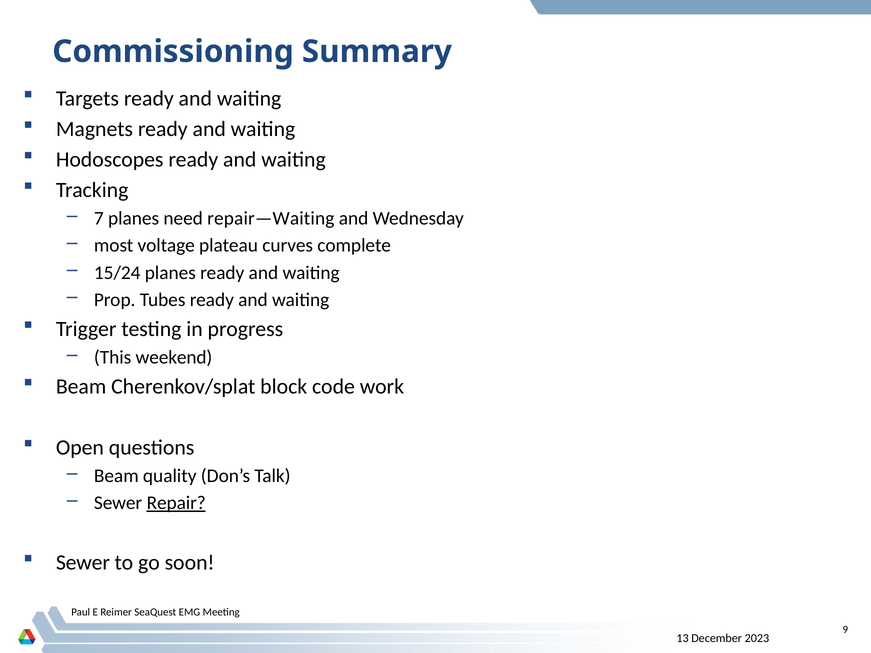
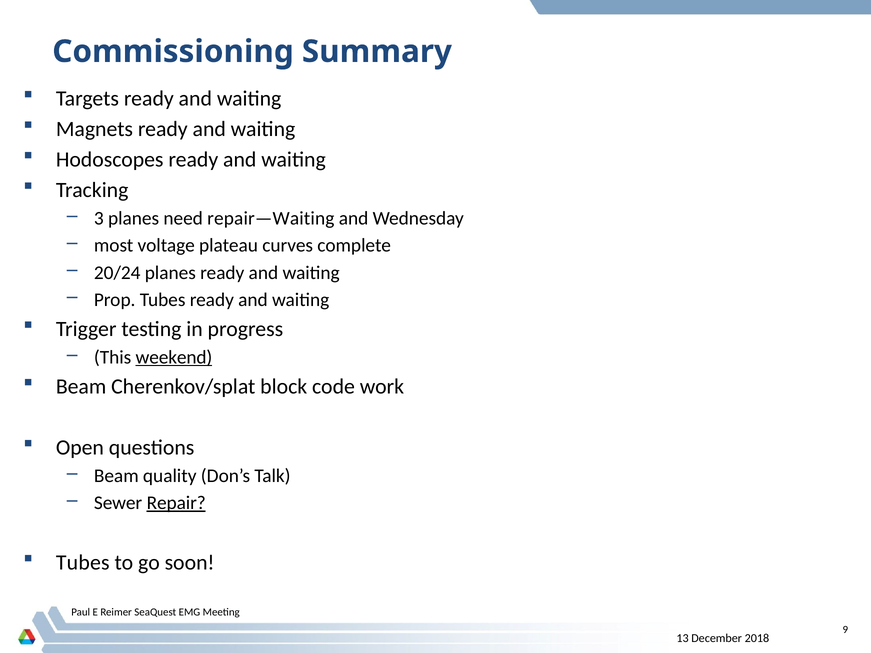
7: 7 -> 3
15/24: 15/24 -> 20/24
weekend underline: none -> present
Sewer at (83, 563): Sewer -> Tubes
2023: 2023 -> 2018
